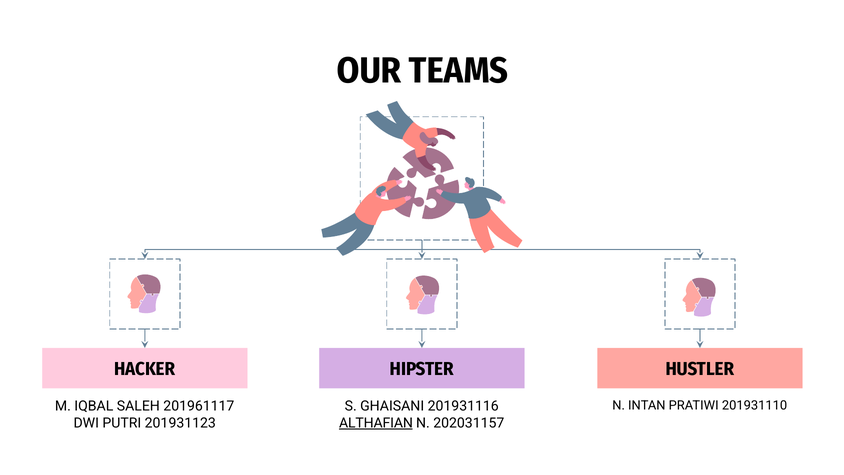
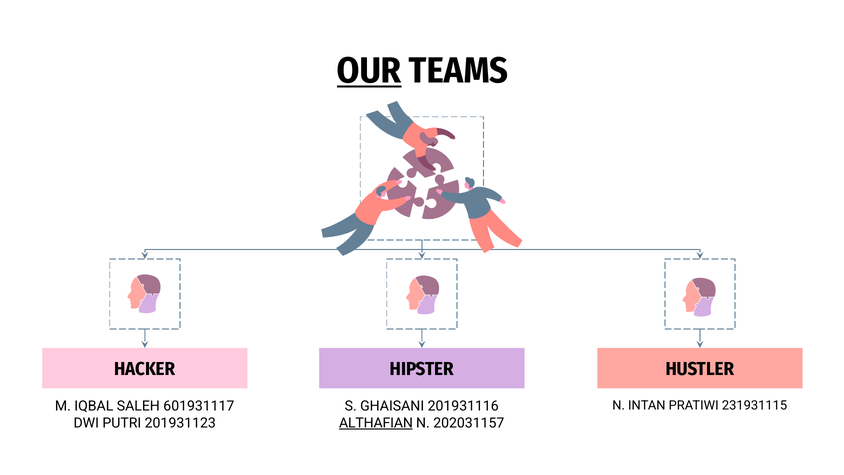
OUR underline: none -> present
201931110: 201931110 -> 231931115
201961117: 201961117 -> 601931117
